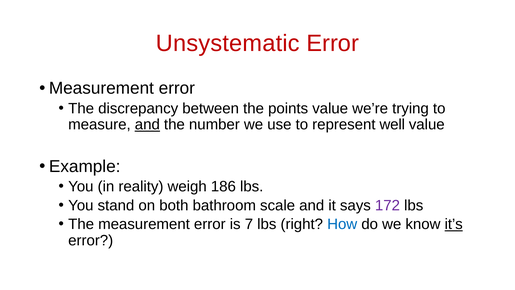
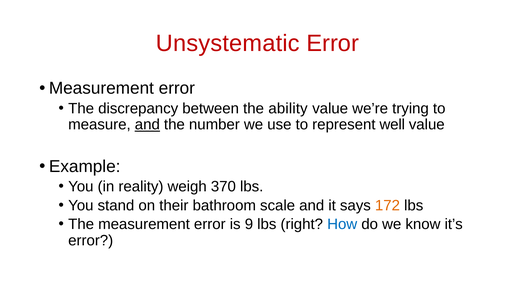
points: points -> ability
186: 186 -> 370
both: both -> their
172 colour: purple -> orange
7: 7 -> 9
it’s underline: present -> none
